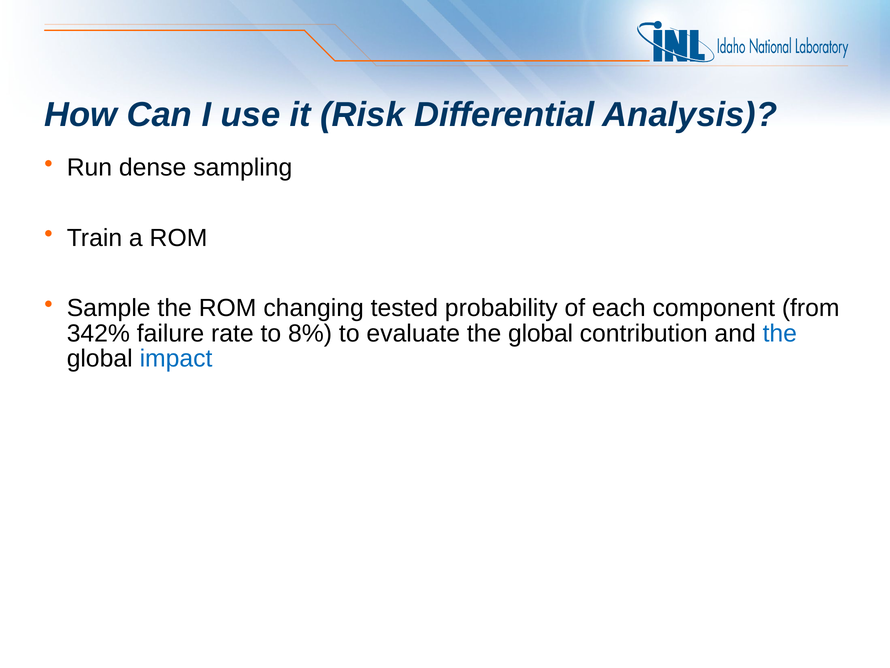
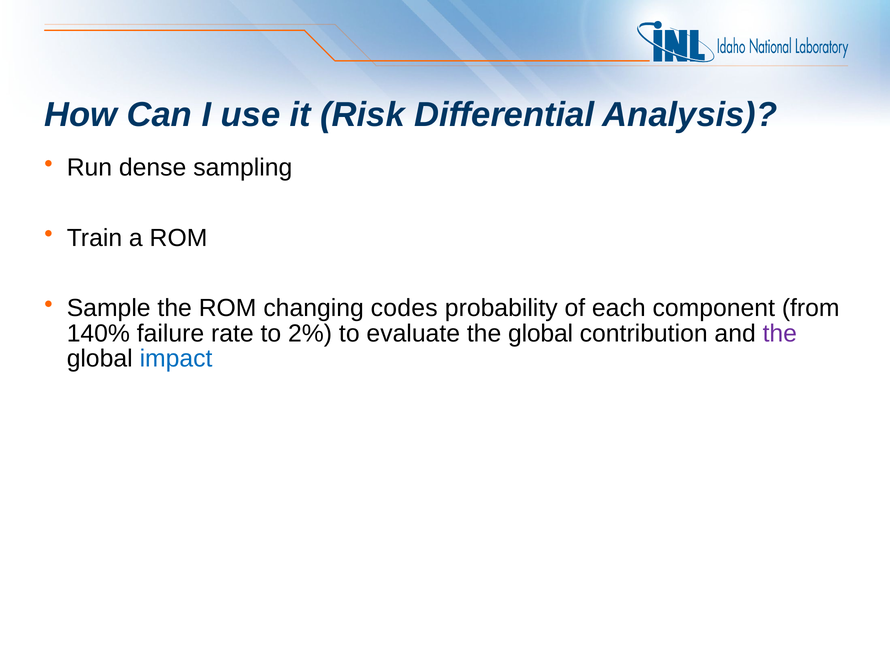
tested: tested -> codes
342%: 342% -> 140%
8%: 8% -> 2%
the at (780, 333) colour: blue -> purple
